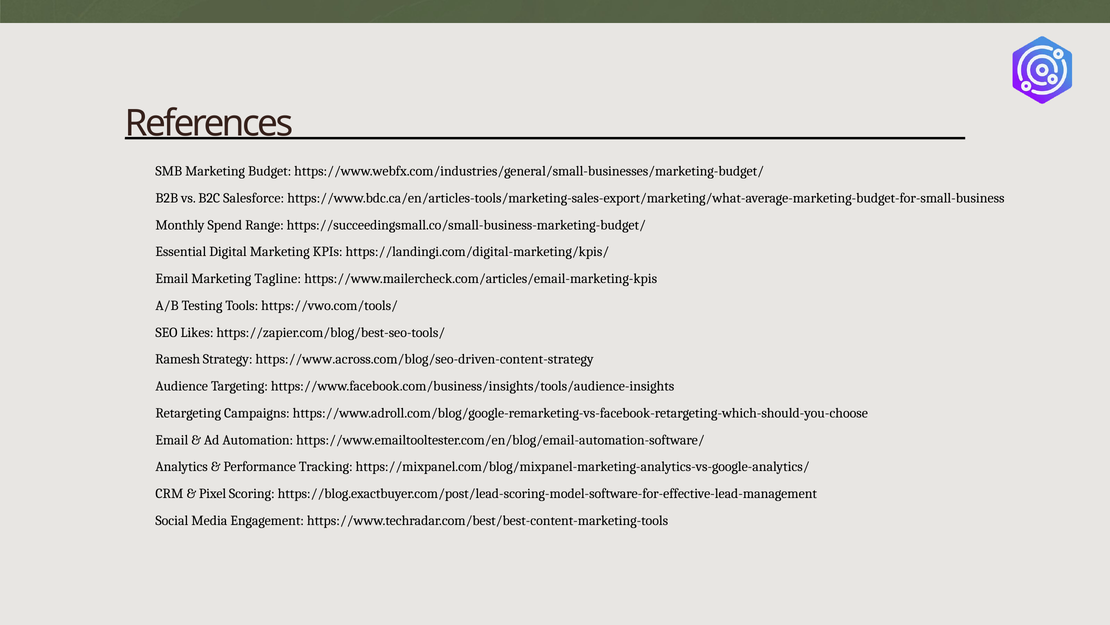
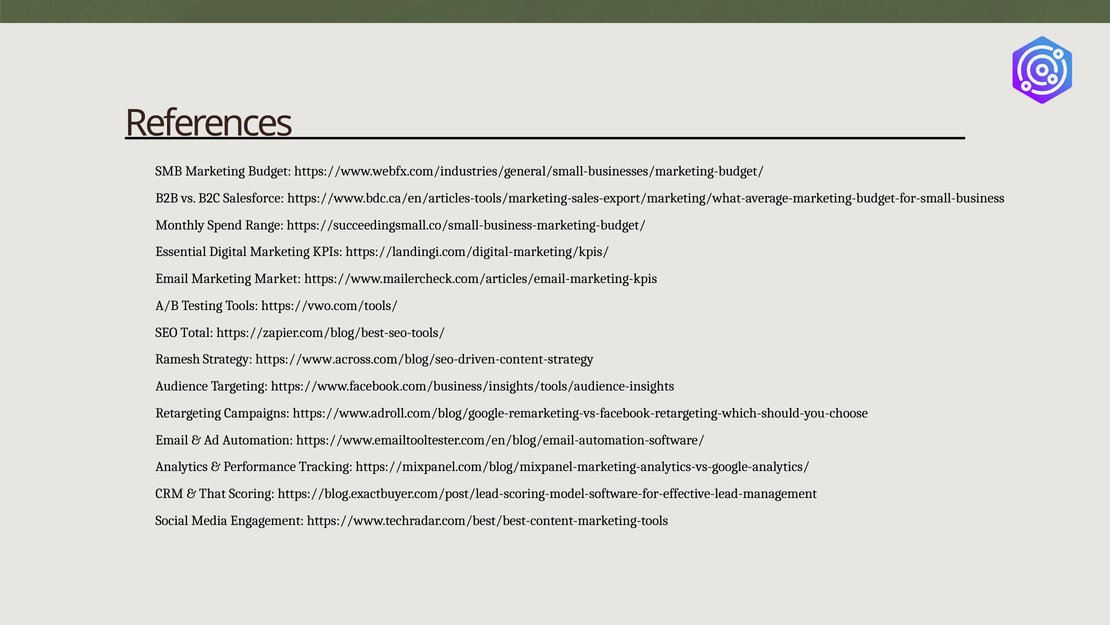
Tagline: Tagline -> Market
Likes: Likes -> Total
Pixel: Pixel -> That
